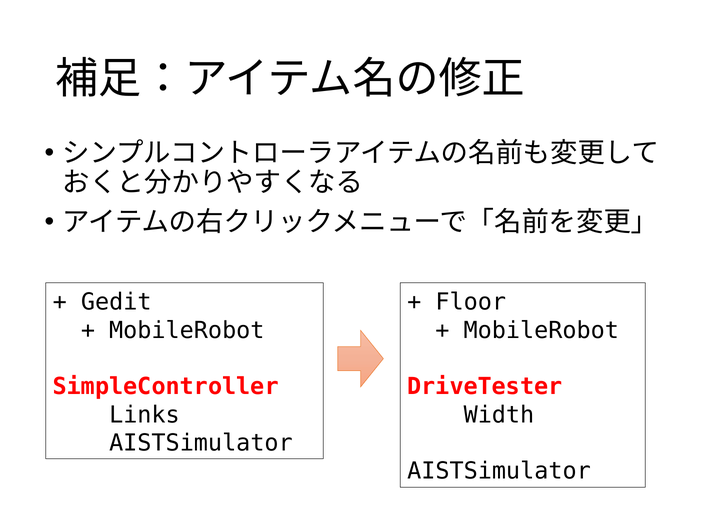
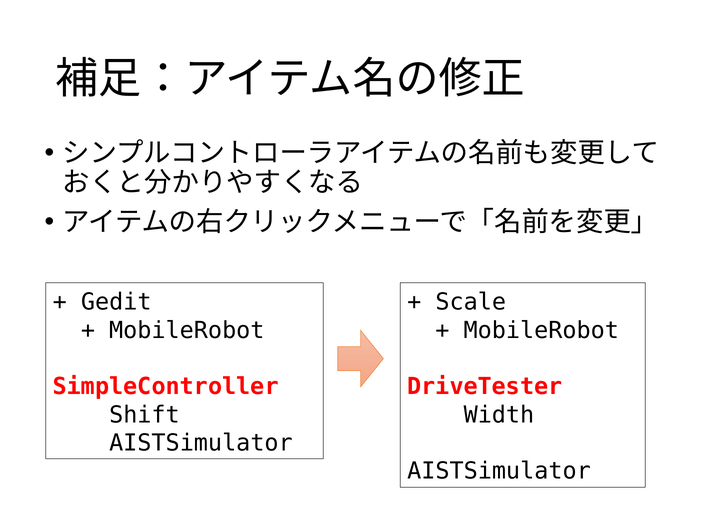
Floor: Floor -> Scale
Links: Links -> Shift
